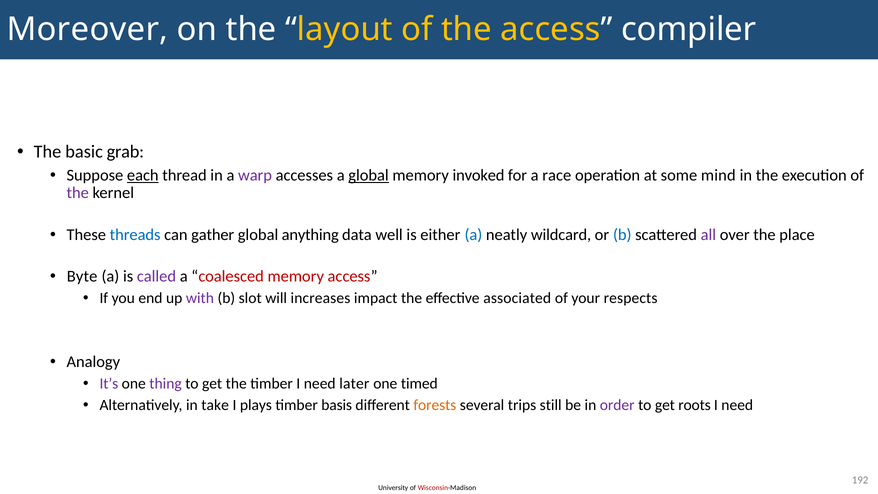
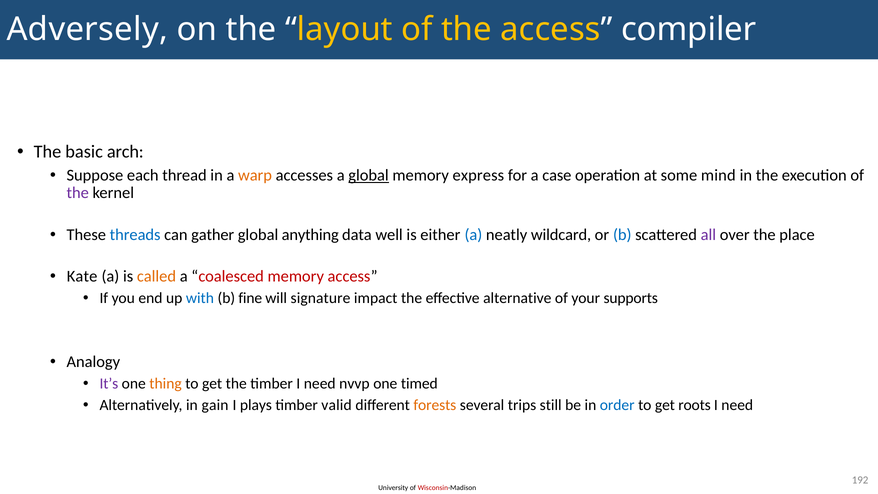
Moreover: Moreover -> Adversely
grab: grab -> arch
each underline: present -> none
warp colour: purple -> orange
invoked: invoked -> express
race: race -> case
Byte: Byte -> Kate
called colour: purple -> orange
with colour: purple -> blue
slot: slot -> fine
increases: increases -> signature
associated: associated -> alternative
respects: respects -> supports
thing colour: purple -> orange
later: later -> nvvp
take: take -> gain
basis: basis -> valid
order colour: purple -> blue
